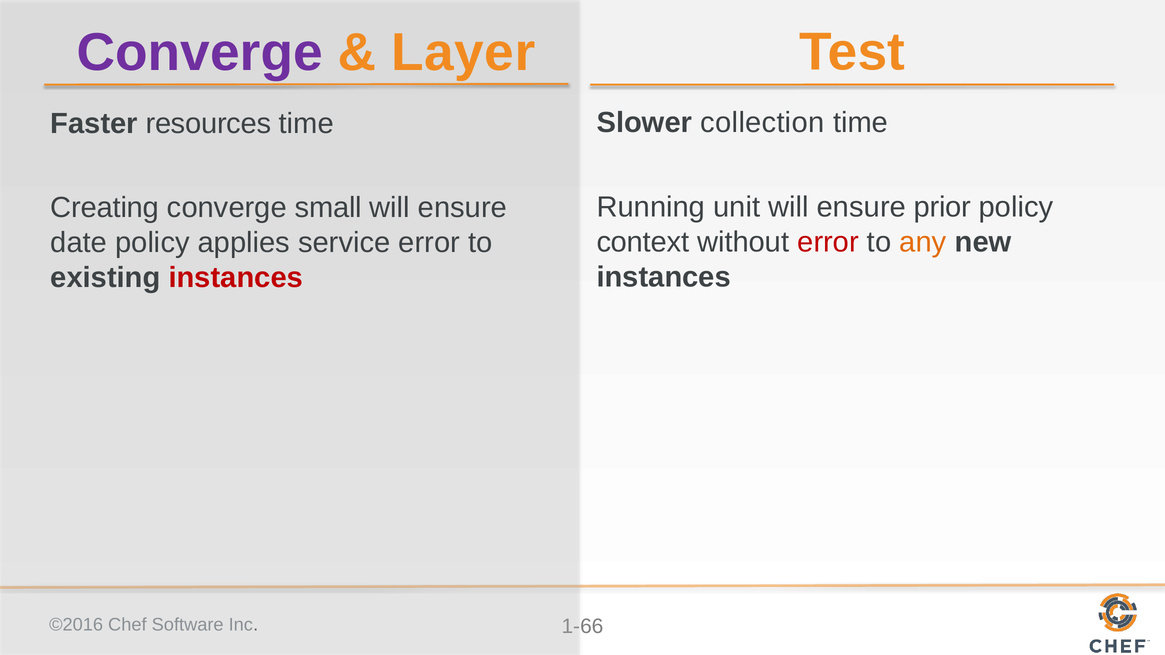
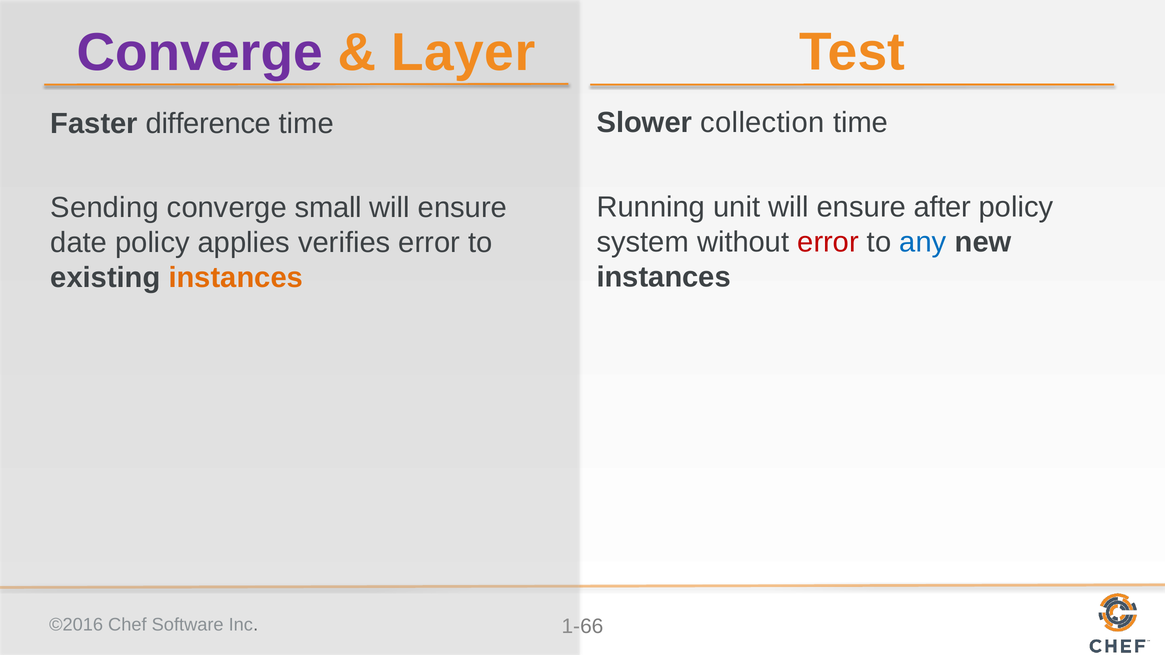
resources: resources -> difference
prior: prior -> after
Creating: Creating -> Sending
context: context -> system
any colour: orange -> blue
service: service -> verifies
instances at (236, 278) colour: red -> orange
